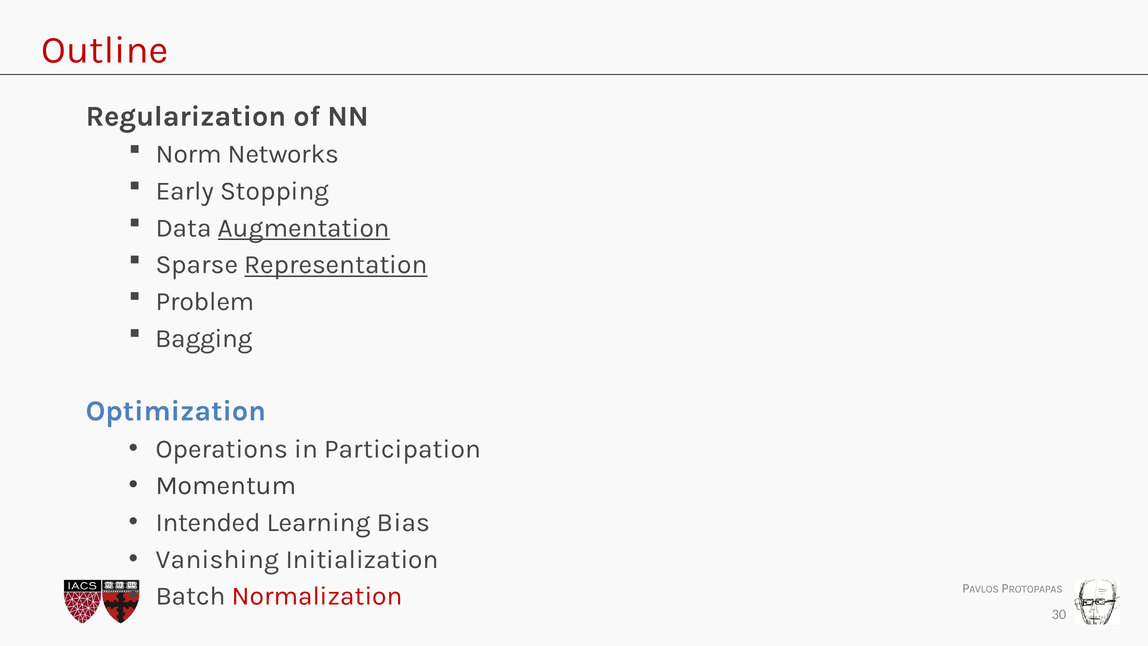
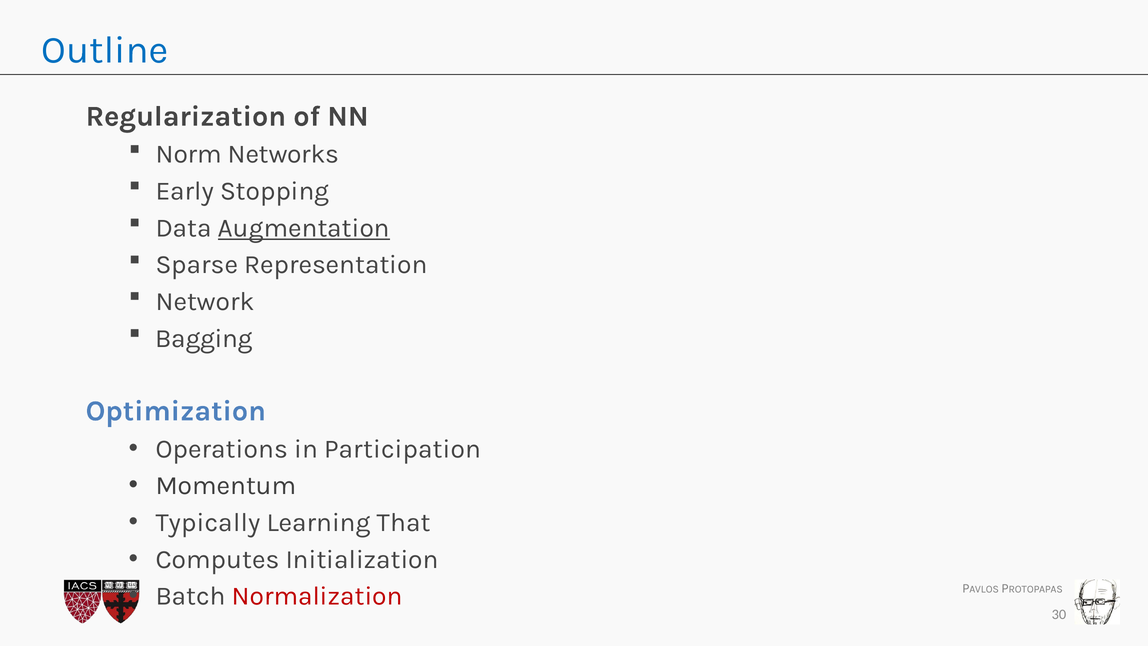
Outline colour: red -> blue
Representation underline: present -> none
Problem: Problem -> Network
Intended: Intended -> Typically
Bias: Bias -> That
Vanishing: Vanishing -> Computes
